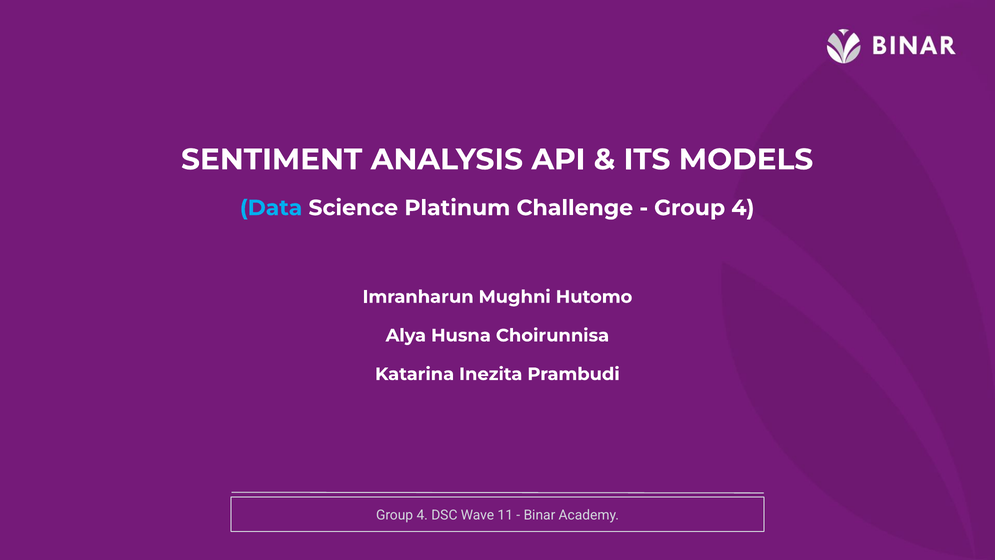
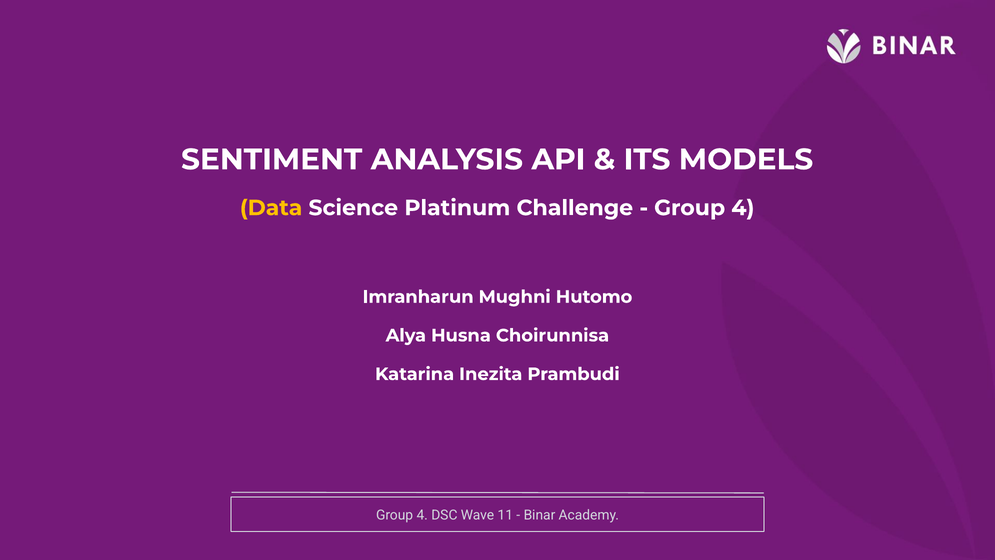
Data colour: light blue -> yellow
